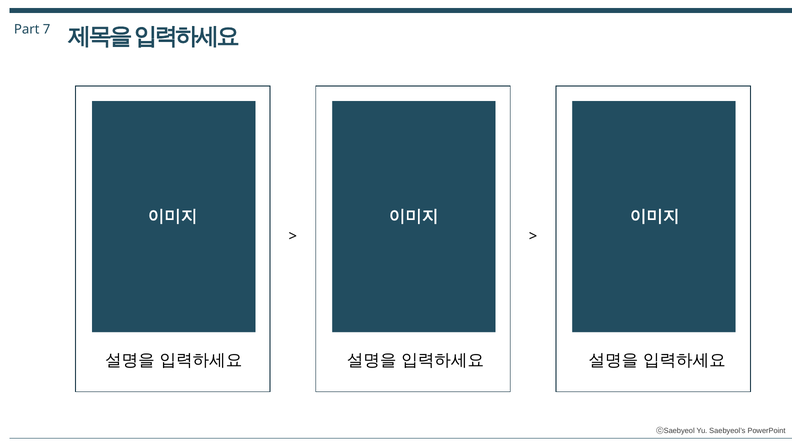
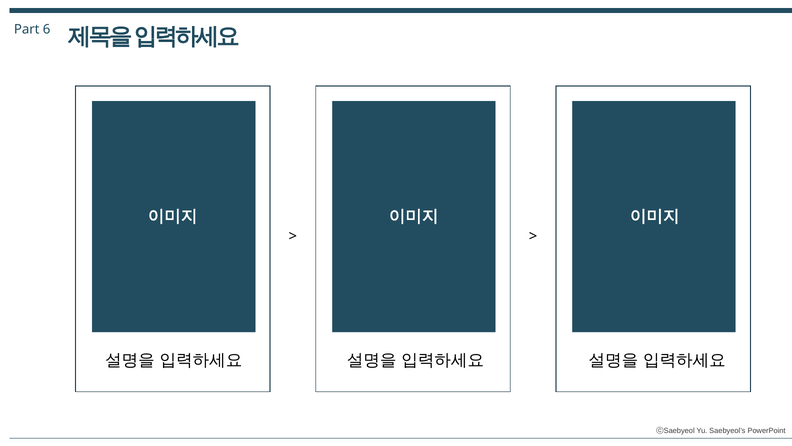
7: 7 -> 6
